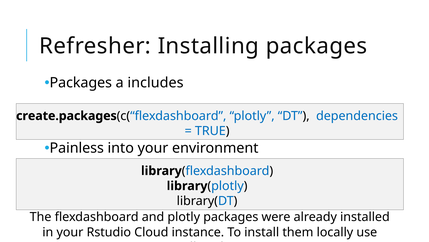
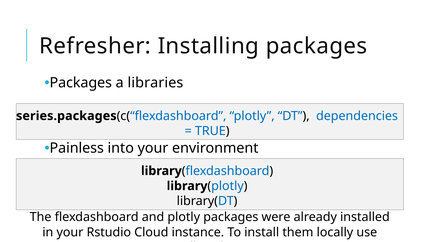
includes: includes -> libraries
create.packages: create.packages -> series.packages
